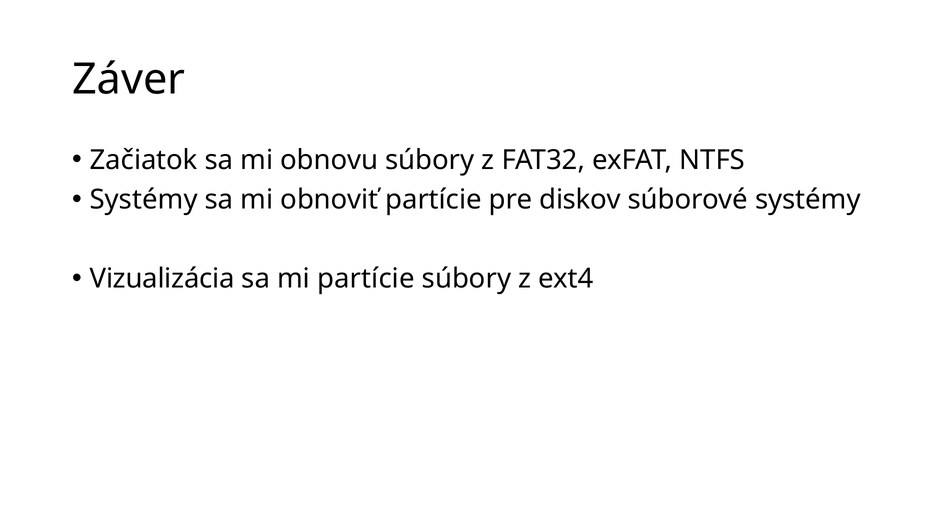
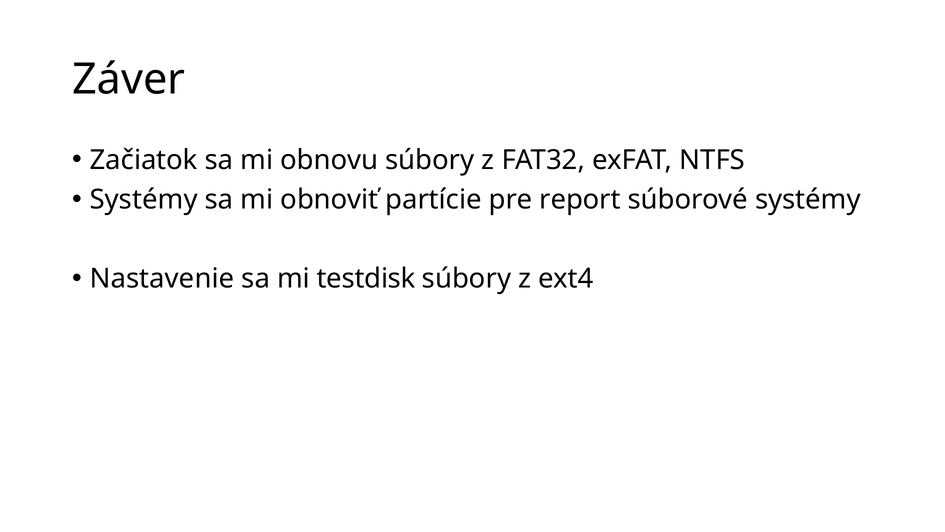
diskov: diskov -> report
Vizualizácia: Vizualizácia -> Nastavenie
mi partície: partície -> testdisk
